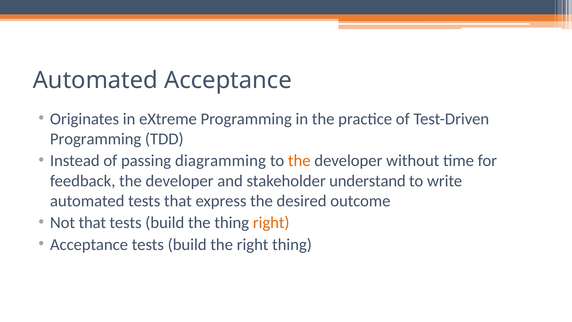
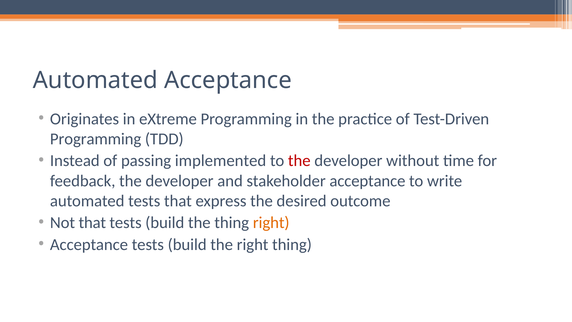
diagramming: diagramming -> implemented
the at (299, 161) colour: orange -> red
stakeholder understand: understand -> acceptance
